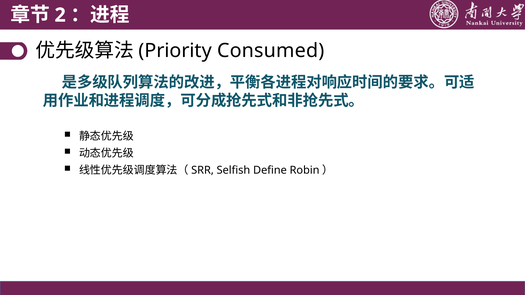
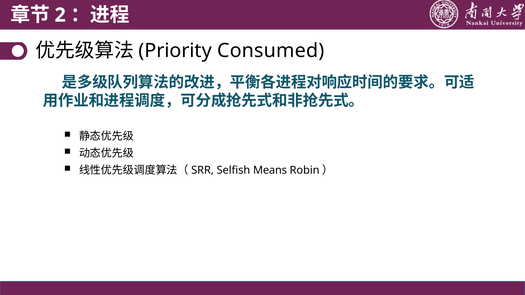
Define: Define -> Means
